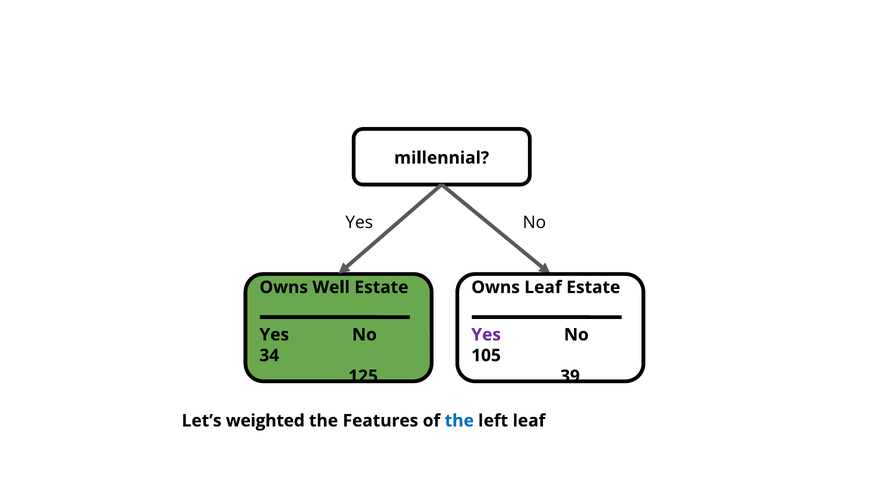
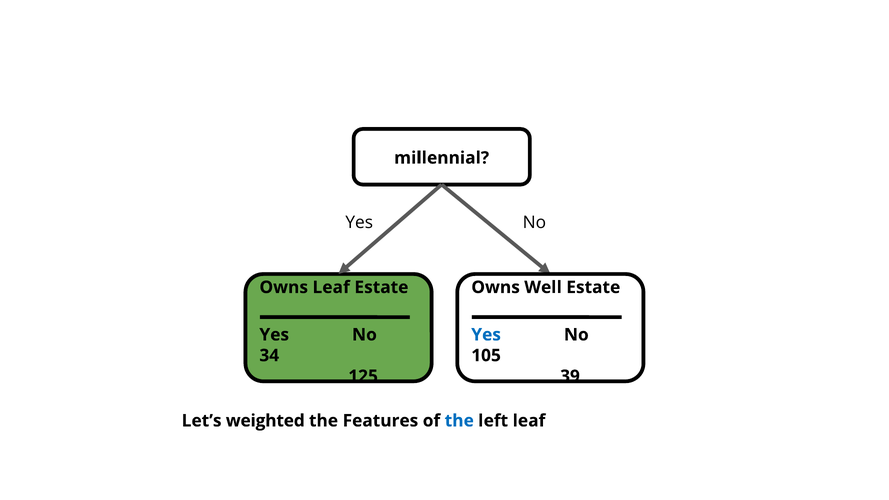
Owns Well: Well -> Leaf
Owns Leaf: Leaf -> Well
Yes at (486, 335) colour: purple -> blue
